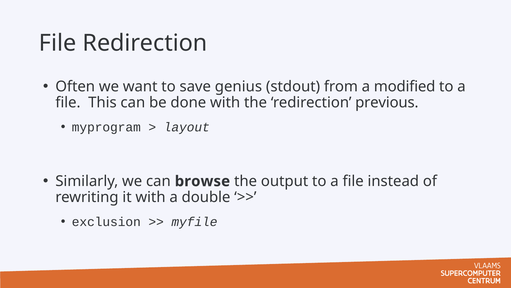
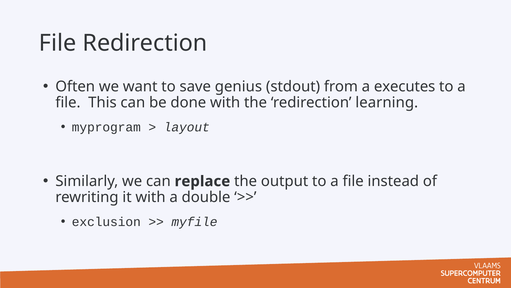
modified: modified -> executes
previous: previous -> learning
browse: browse -> replace
